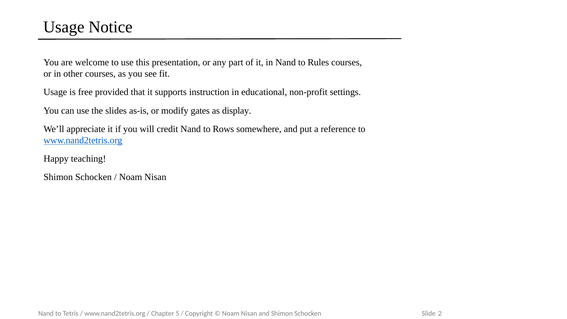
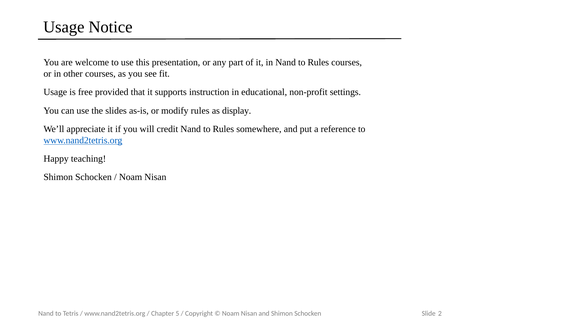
modify gates: gates -> rules
credit Nand to Rows: Rows -> Rules
